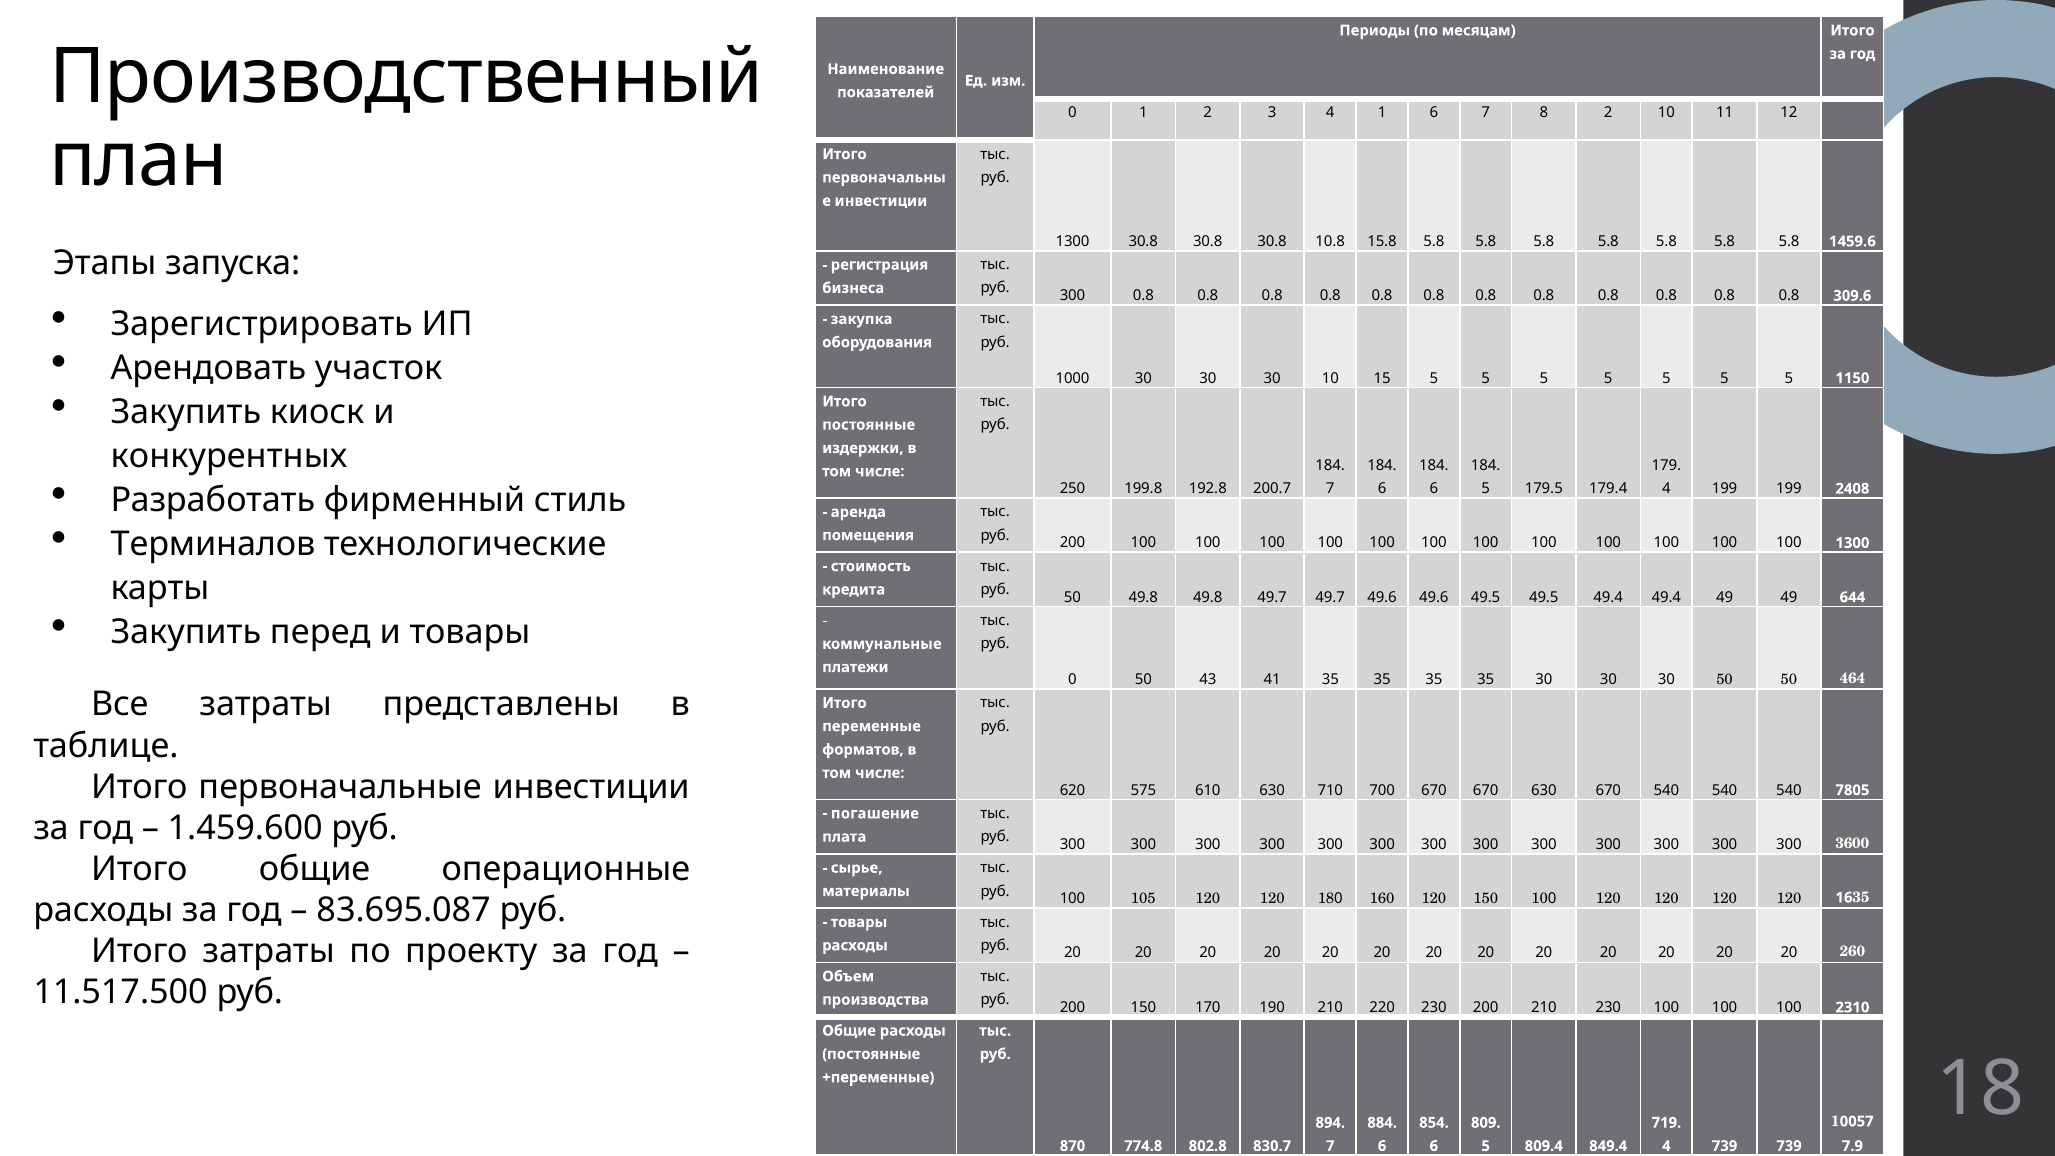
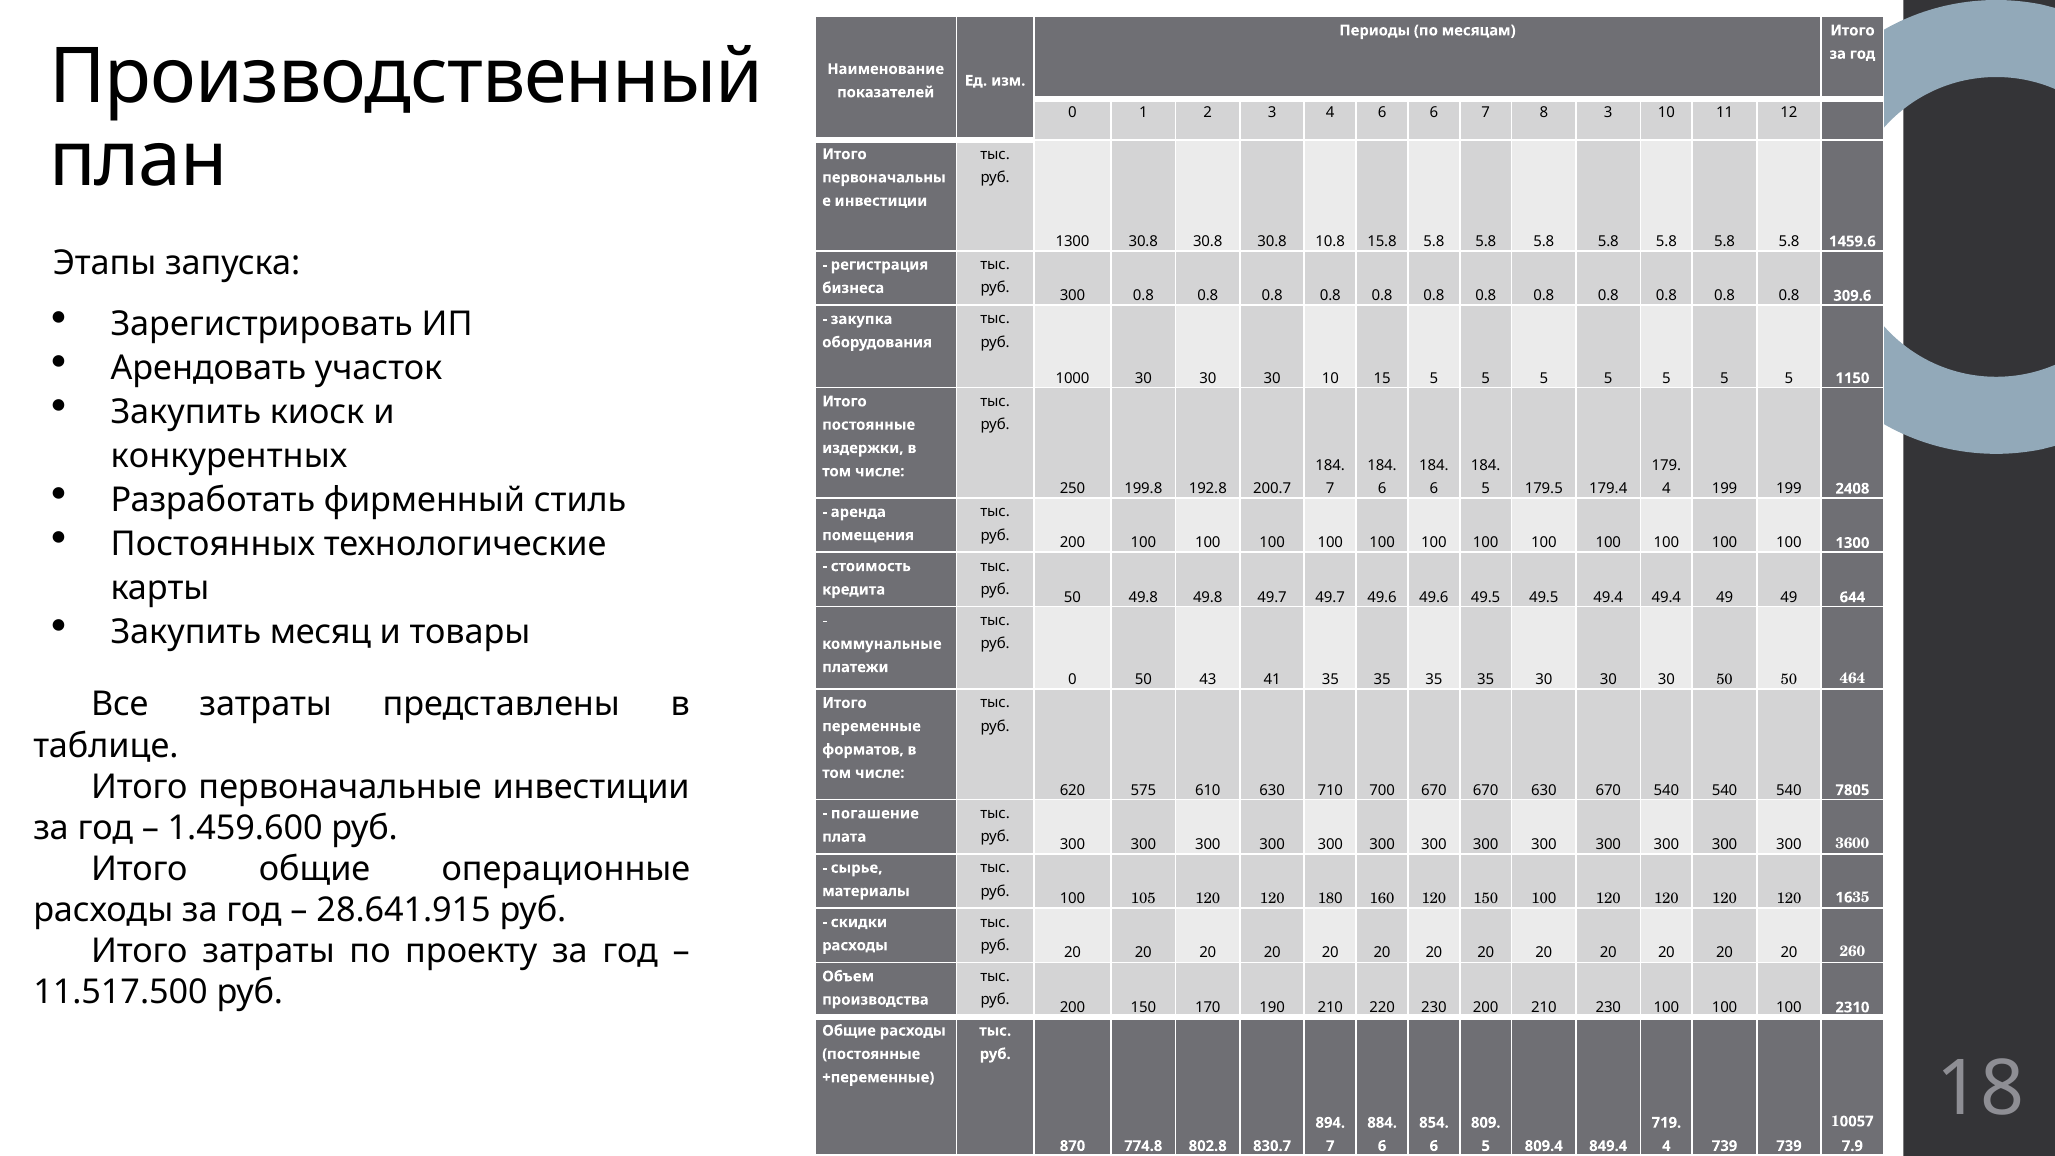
4 1: 1 -> 6
8 2: 2 -> 3
Терминалов: Терминалов -> Постоянных
Закупить перед: перед -> месяц
83.695.087: 83.695.087 -> 28.641.915
товары at (859, 922): товары -> скидки
